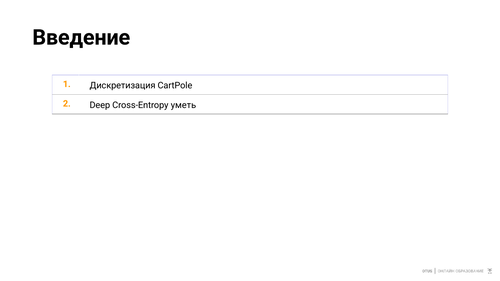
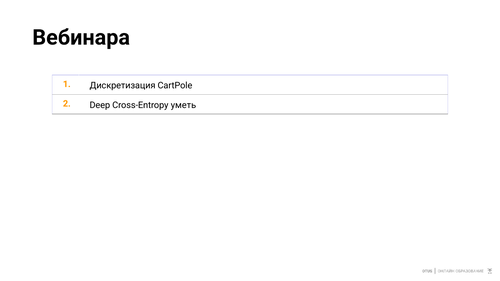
Введение: Введение -> Вебинара
